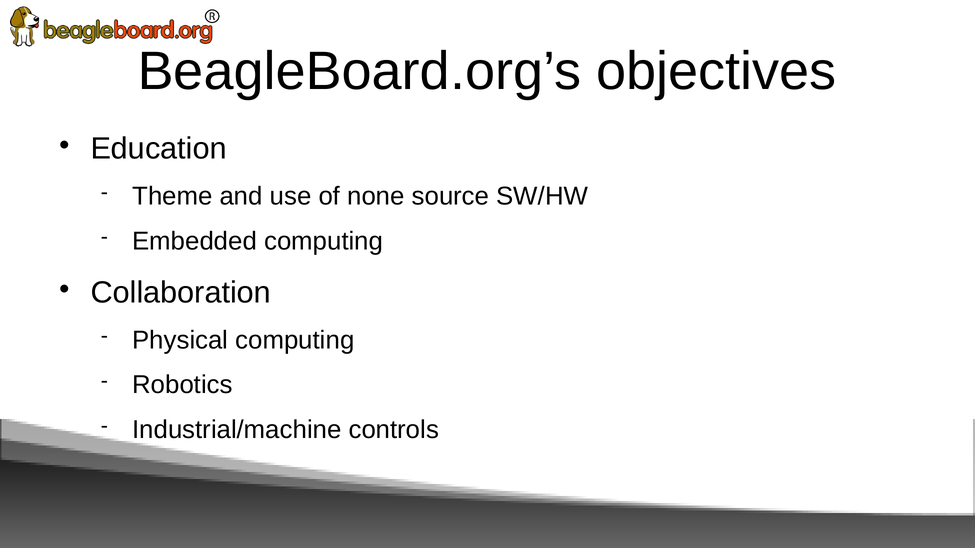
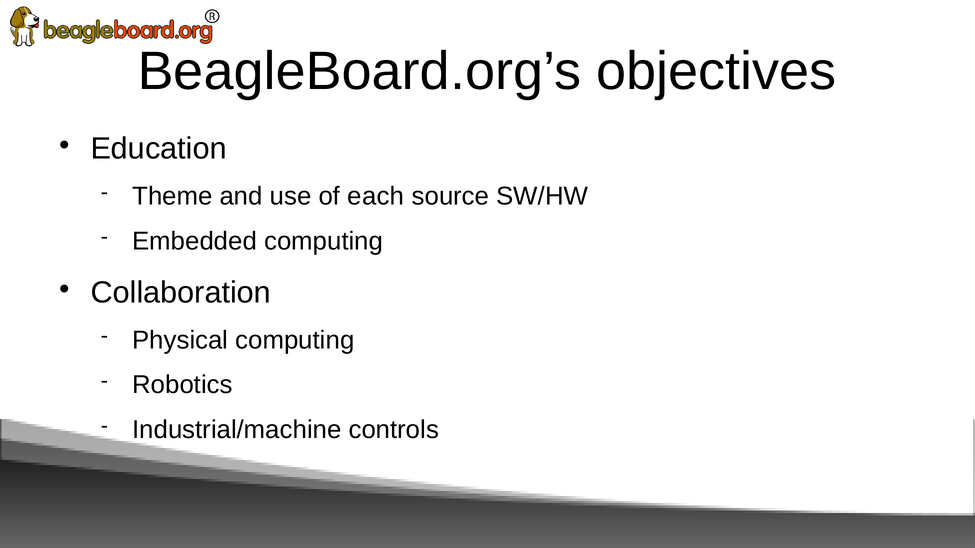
none: none -> each
